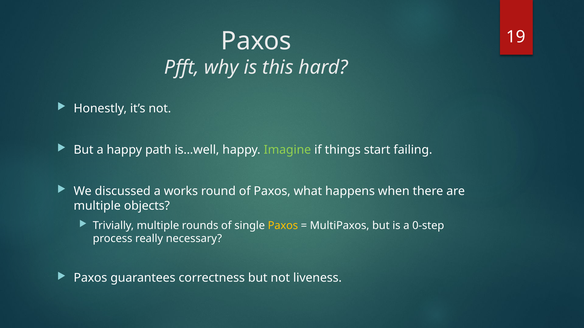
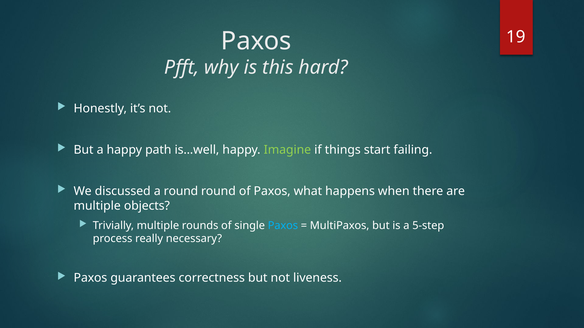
a works: works -> round
Paxos at (283, 226) colour: yellow -> light blue
0-step: 0-step -> 5-step
